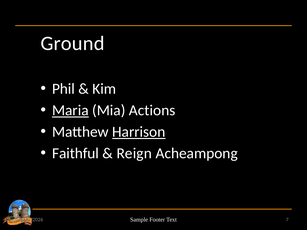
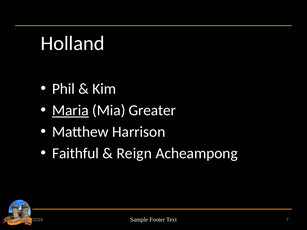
Ground: Ground -> Holland
Actions: Actions -> Greater
Harrison at (139, 132) underline: present -> none
